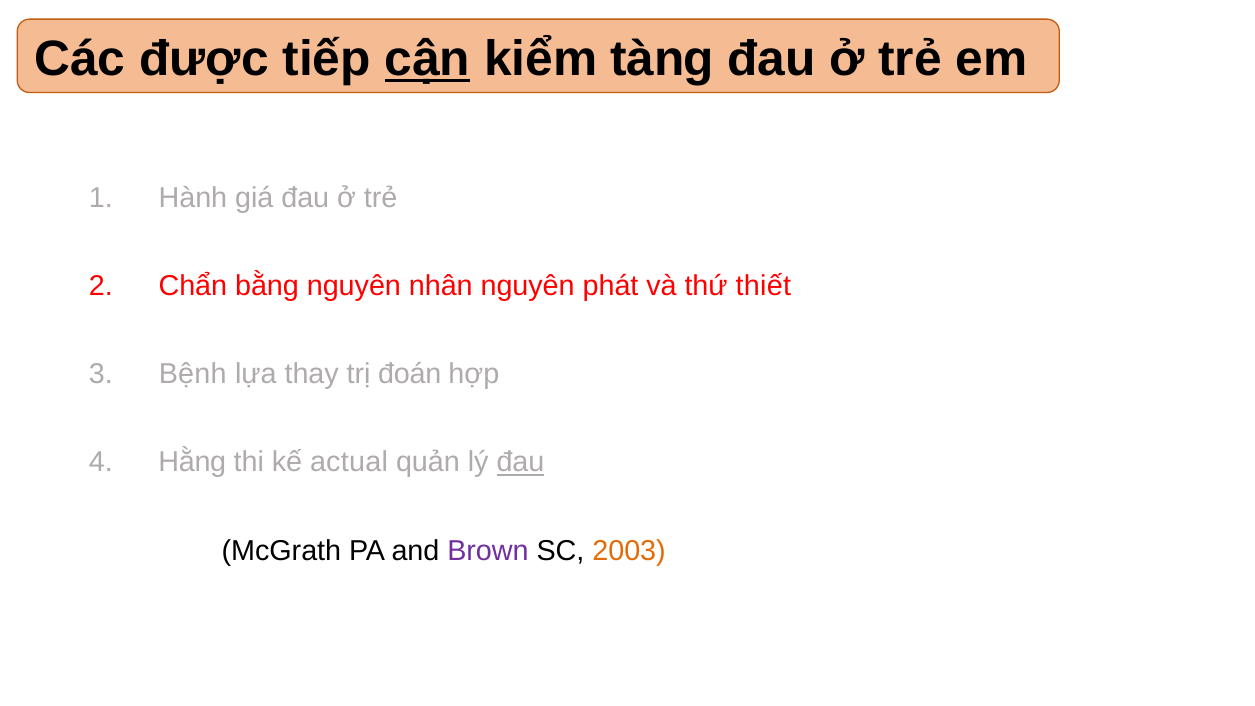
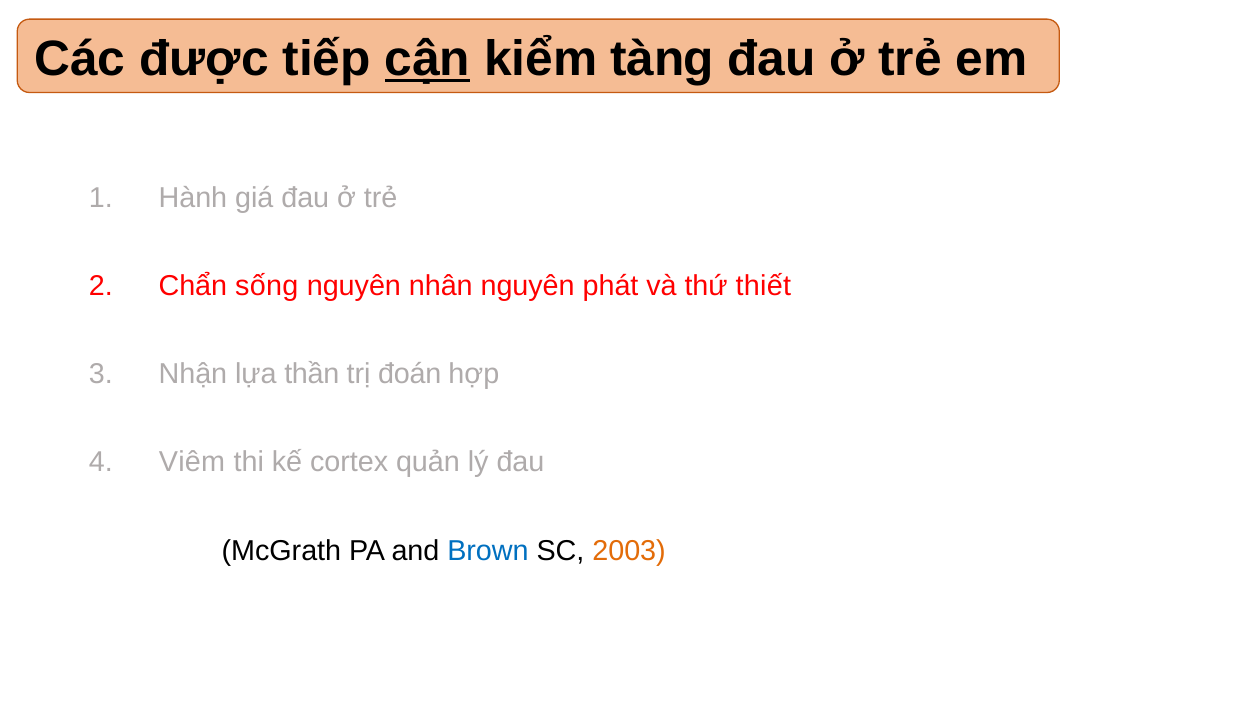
bằng: bằng -> sống
Bệnh: Bệnh -> Nhận
thay: thay -> thần
Hằng: Hằng -> Viêm
actual: actual -> cortex
đau at (520, 462) underline: present -> none
Brown colour: purple -> blue
